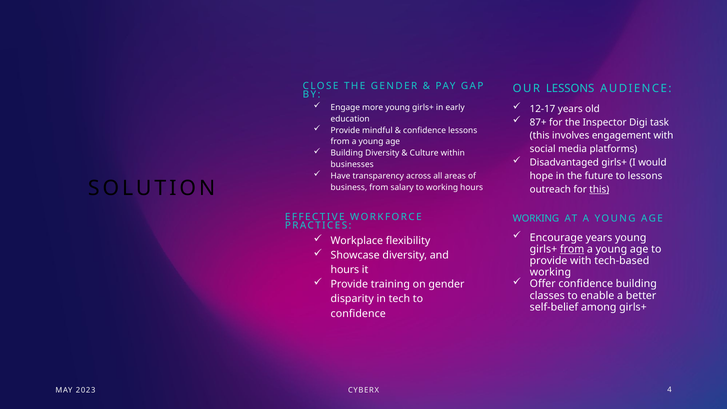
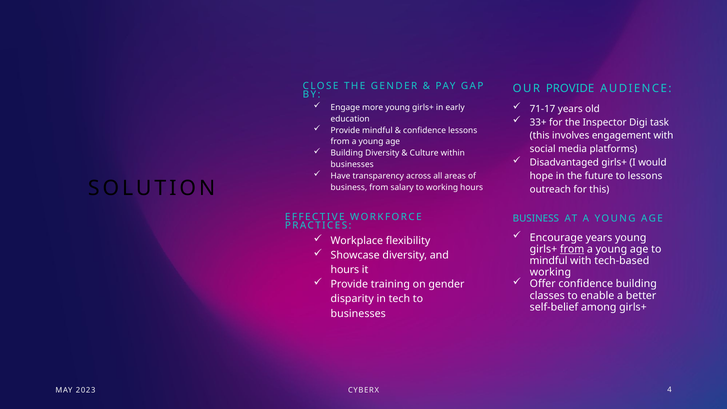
OUR LESSONS: LESSONS -> PROVIDE
12-17: 12-17 -> 71-17
87+: 87+ -> 33+
this at (599, 190) underline: present -> none
WORKING at (536, 219): WORKING -> BUSINESS
provide at (549, 261): provide -> mindful
confidence at (358, 313): confidence -> businesses
